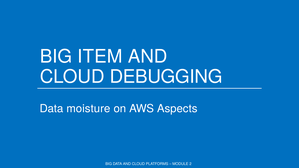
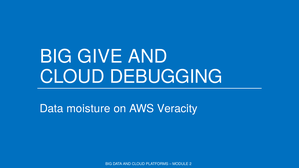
ITEM: ITEM -> GIVE
Aspects: Aspects -> Veracity
